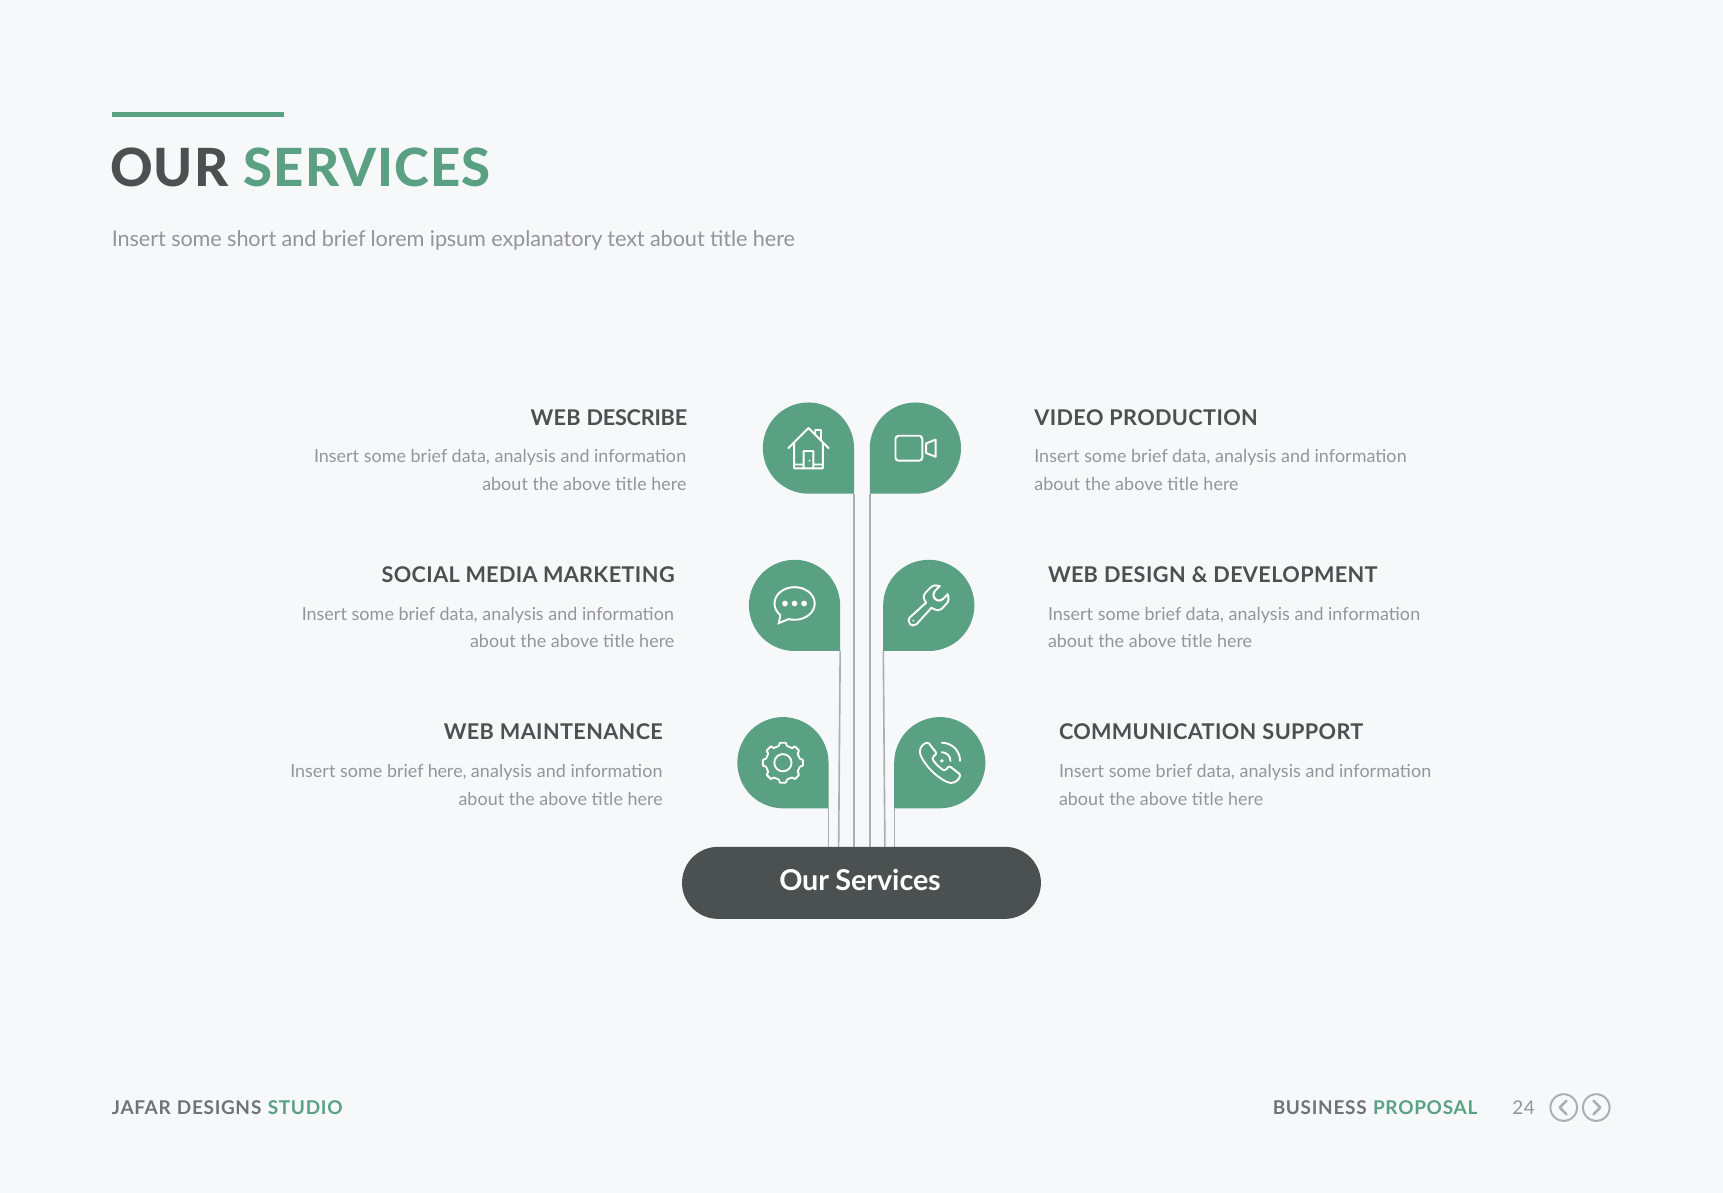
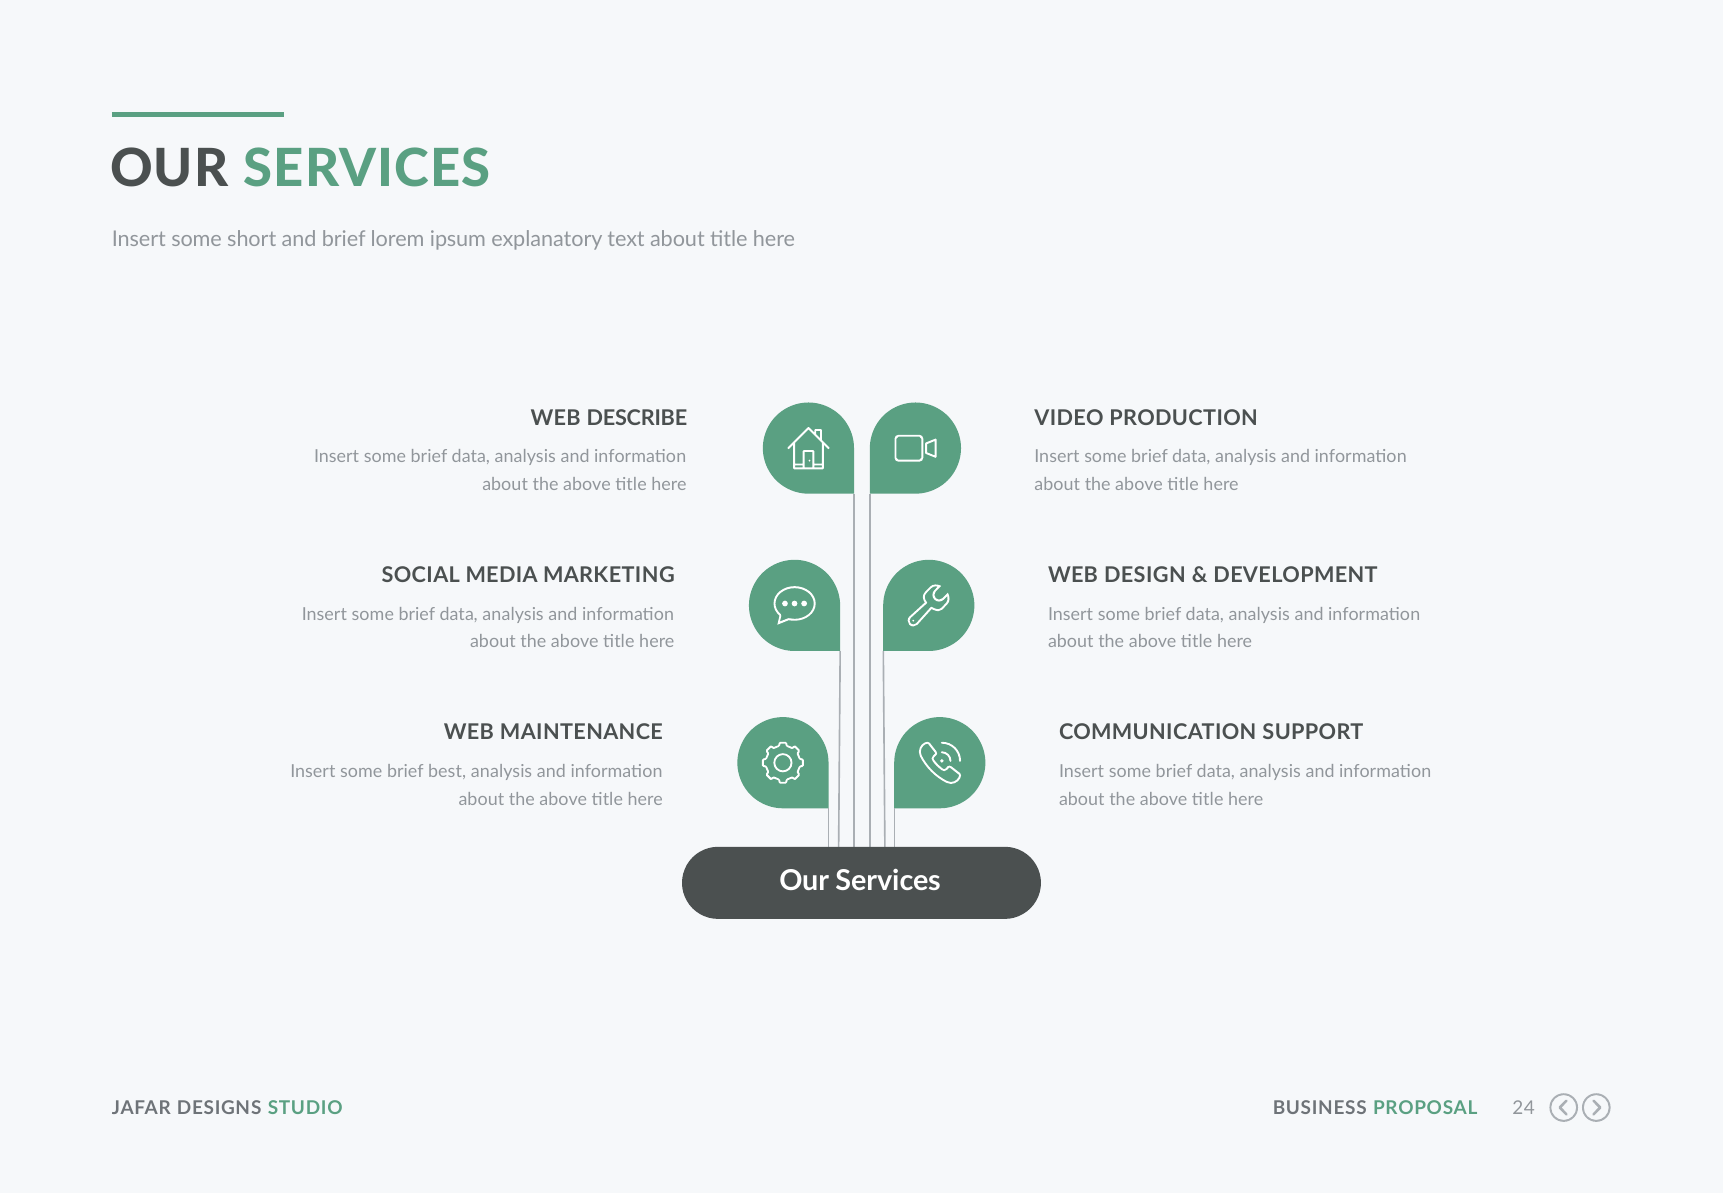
brief here: here -> best
